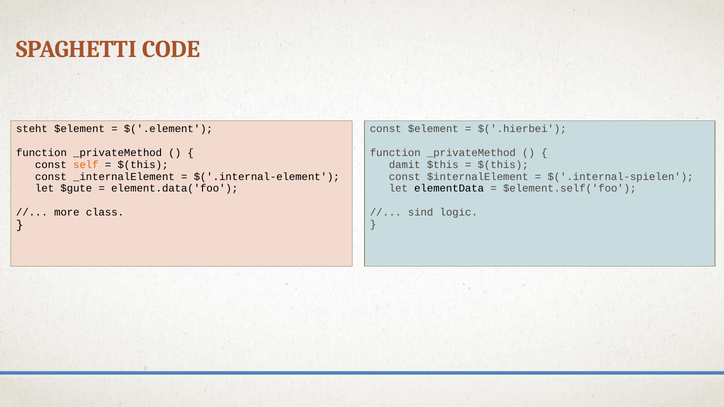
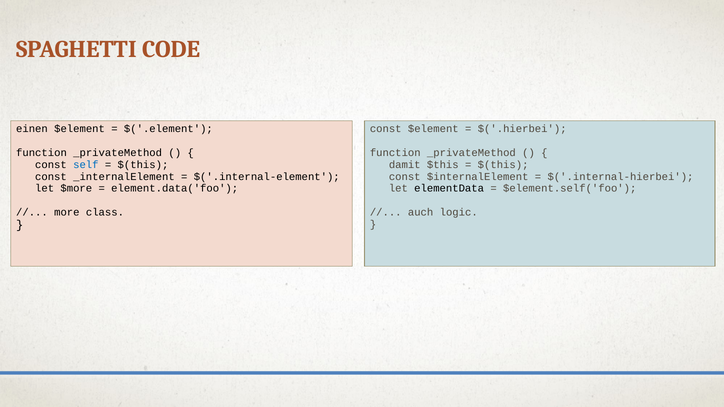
steht: steht -> einen
self colour: orange -> blue
$('.internal-spielen: $('.internal-spielen -> $('.internal-hierbei
$gute: $gute -> $more
sind: sind -> auch
